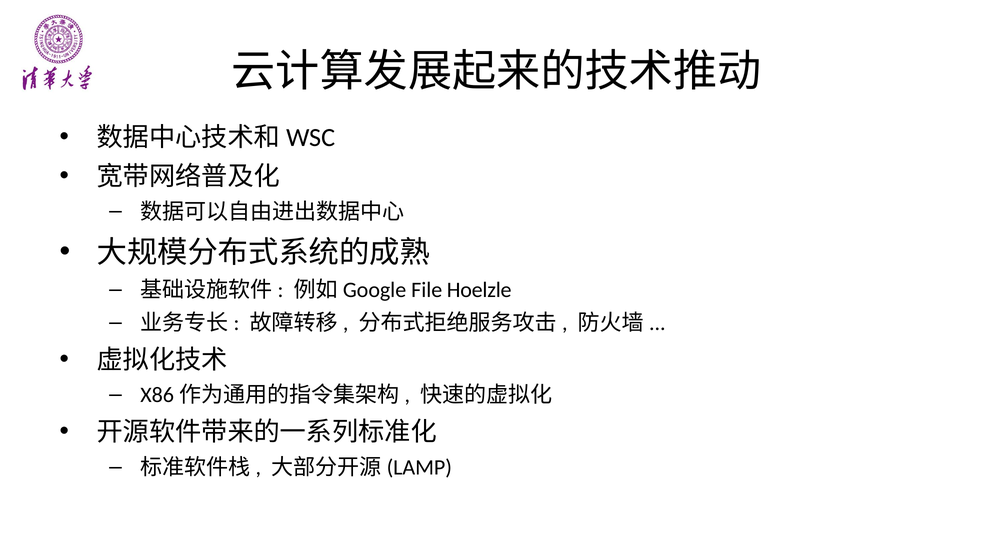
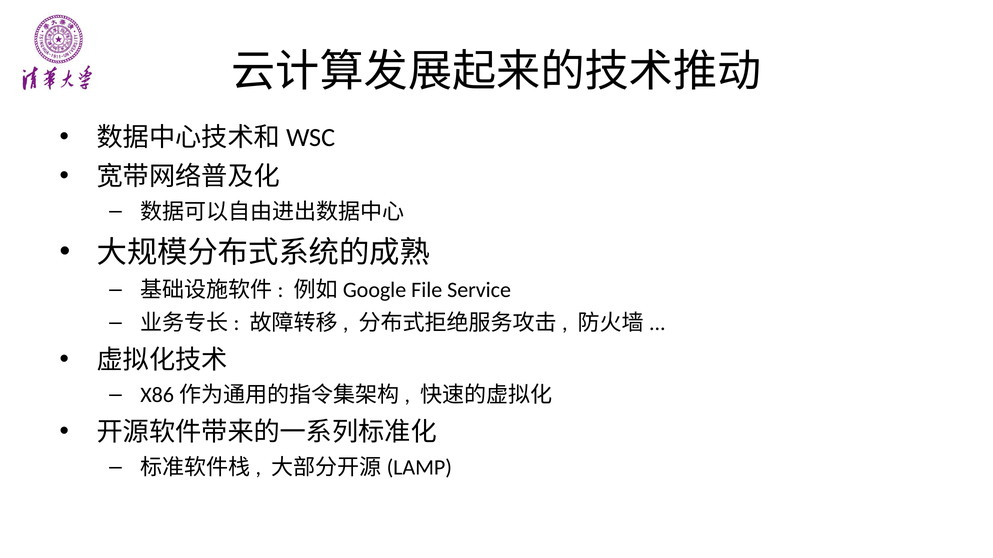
Hoelzle: Hoelzle -> Service
